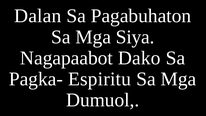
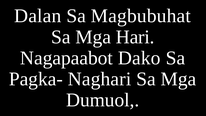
Pagabuhaton: Pagabuhaton -> Magbubuhat
Siya: Siya -> Hari
Espiritu: Espiritu -> Naghari
